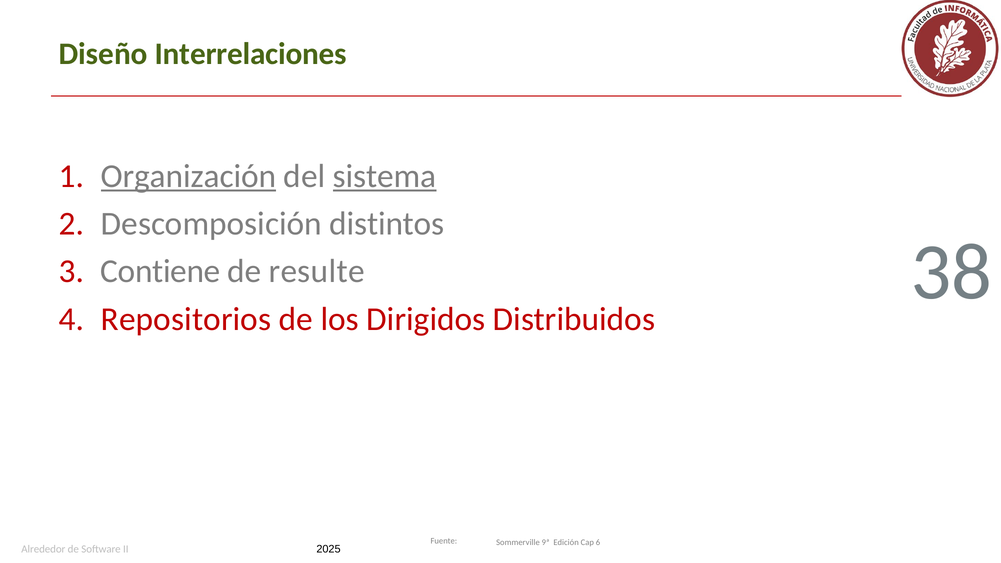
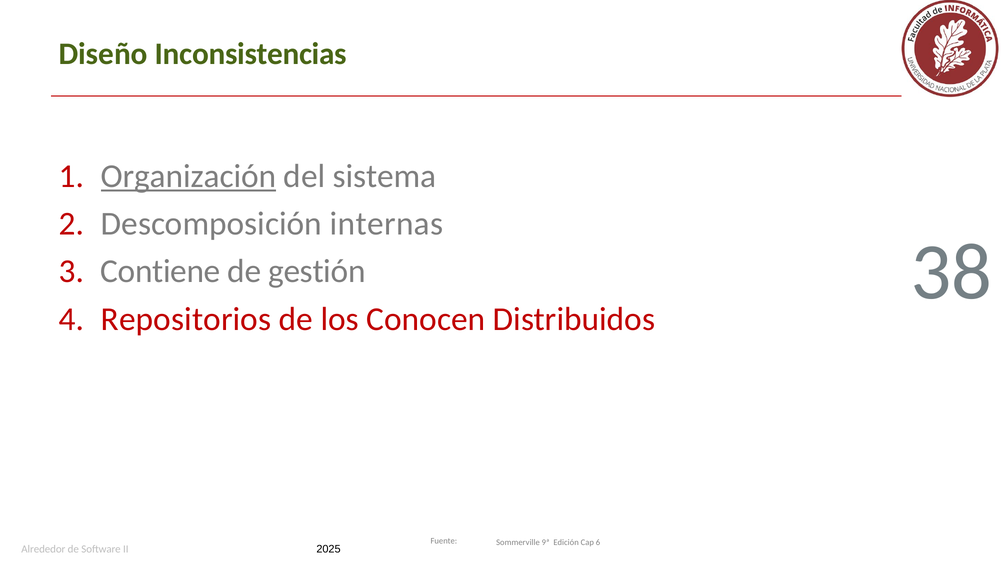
Interrelaciones: Interrelaciones -> Inconsistencias
sistema underline: present -> none
distintos: distintos -> internas
resulte: resulte -> gestión
Dirigidos: Dirigidos -> Conocen
